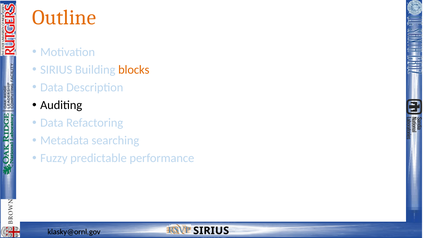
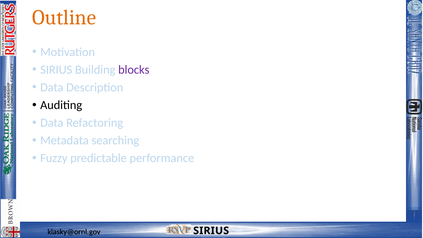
blocks colour: orange -> purple
